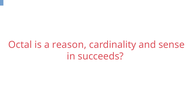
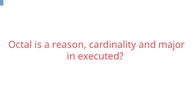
sense: sense -> major
succeeds: succeeds -> executed
